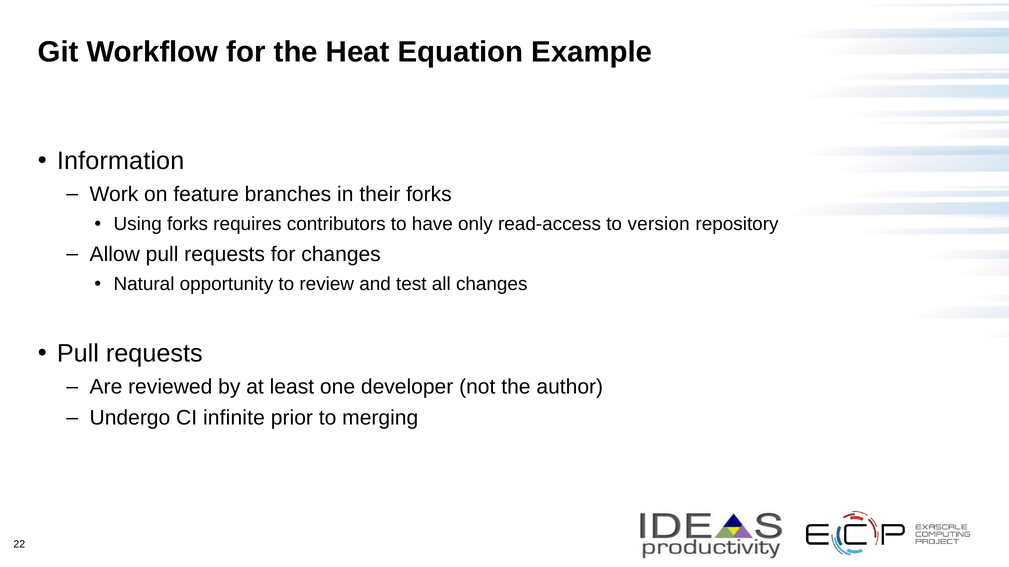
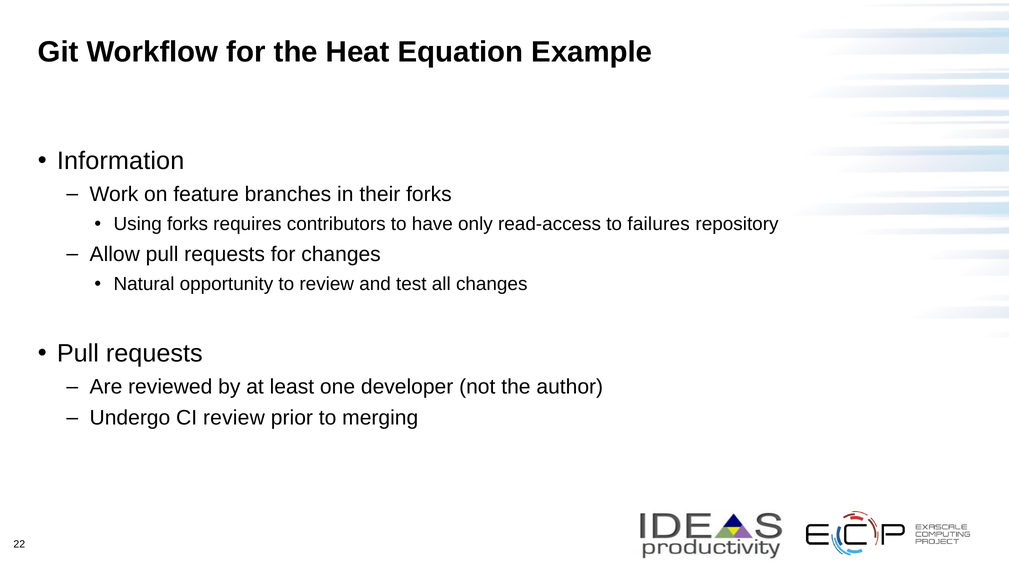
version: version -> failures
CI infinite: infinite -> review
